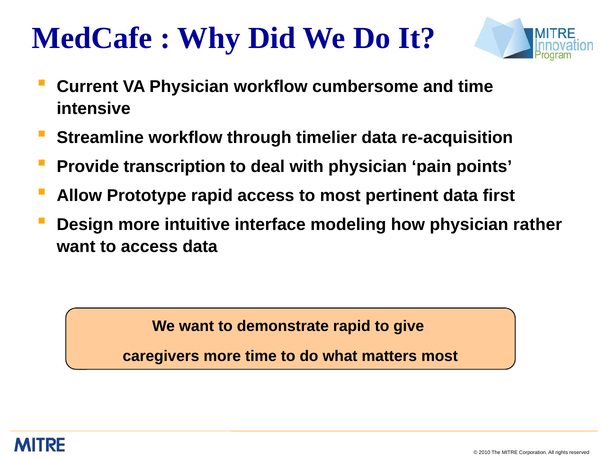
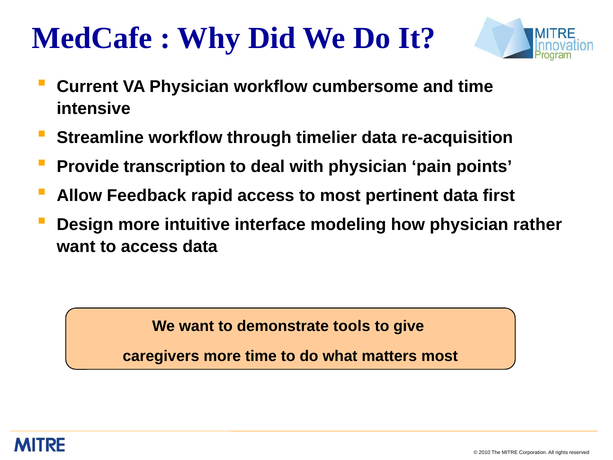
Prototype: Prototype -> Feedback
demonstrate rapid: rapid -> tools
